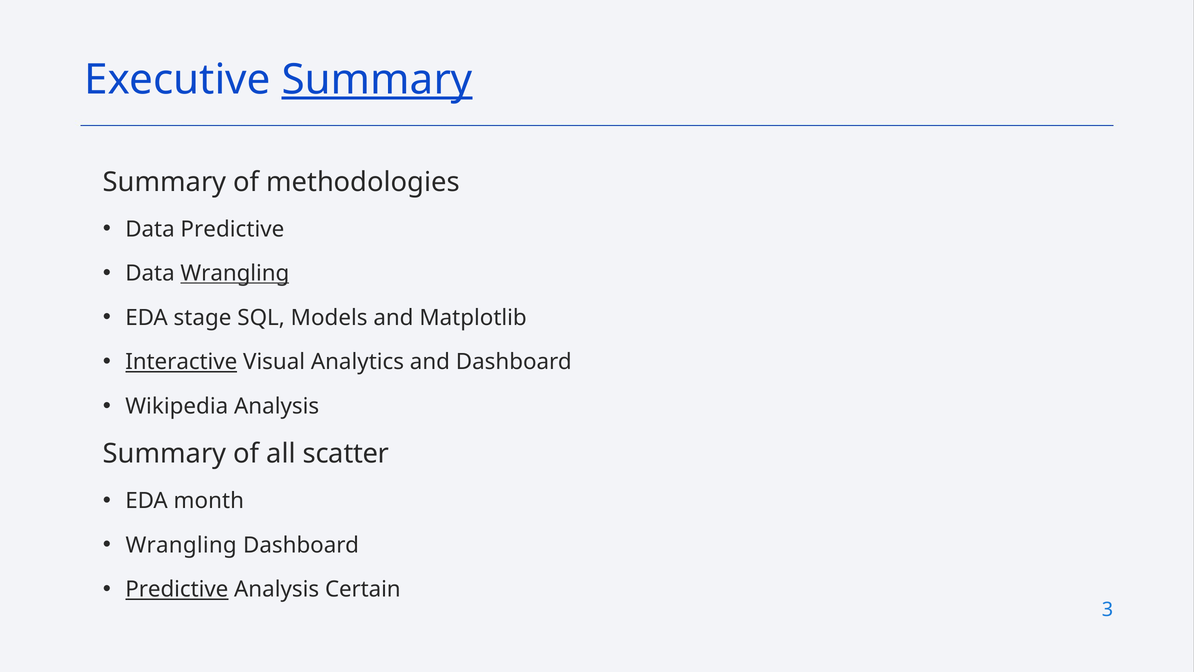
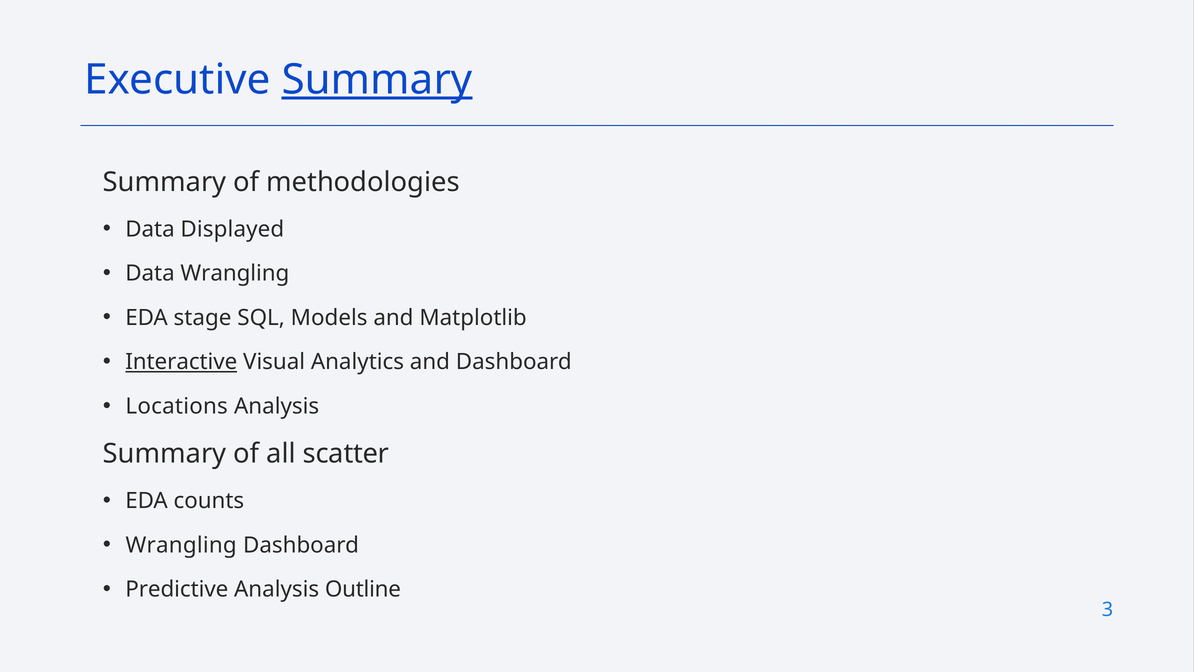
Data Predictive: Predictive -> Displayed
Wrangling at (235, 273) underline: present -> none
Wikipedia: Wikipedia -> Locations
month: month -> counts
Predictive at (177, 589) underline: present -> none
Certain: Certain -> Outline
